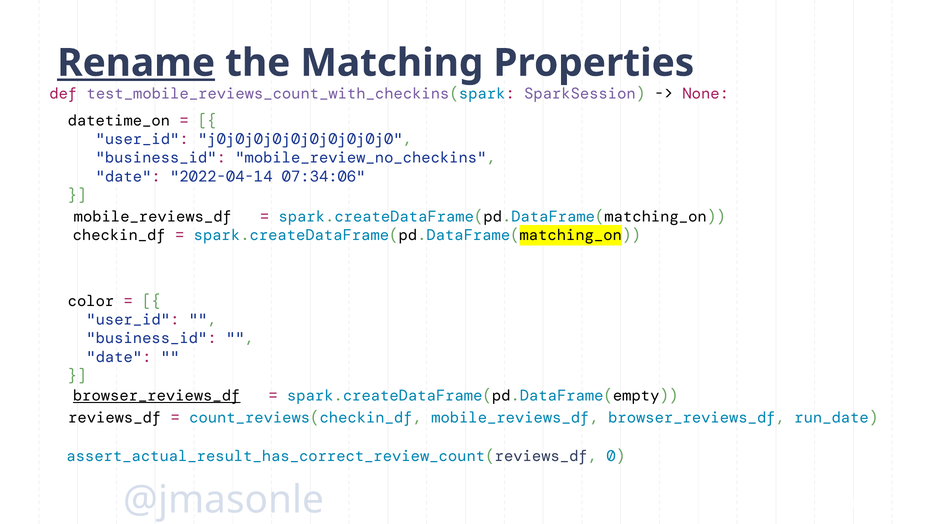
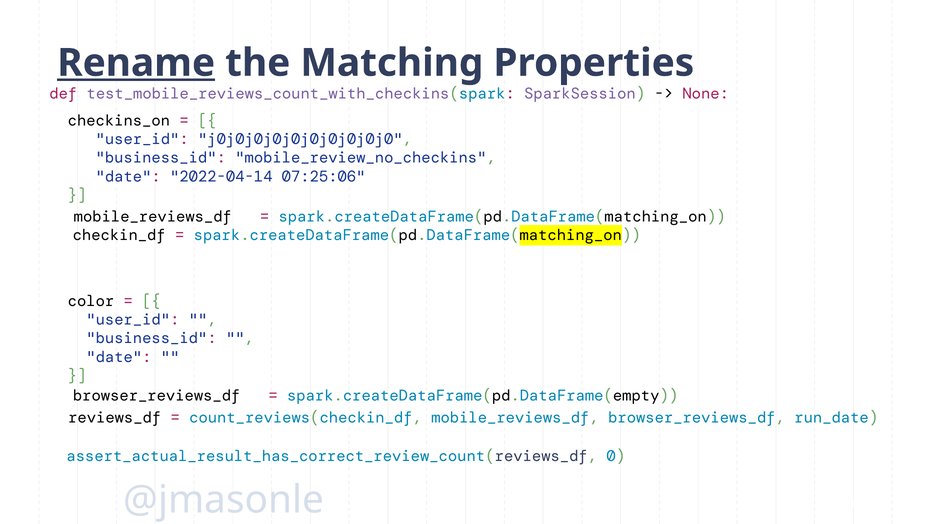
datetime_on: datetime_on -> checkins_on
07:34:06: 07:34:06 -> 07:25:06
browser_reviews_df at (157, 395) underline: present -> none
